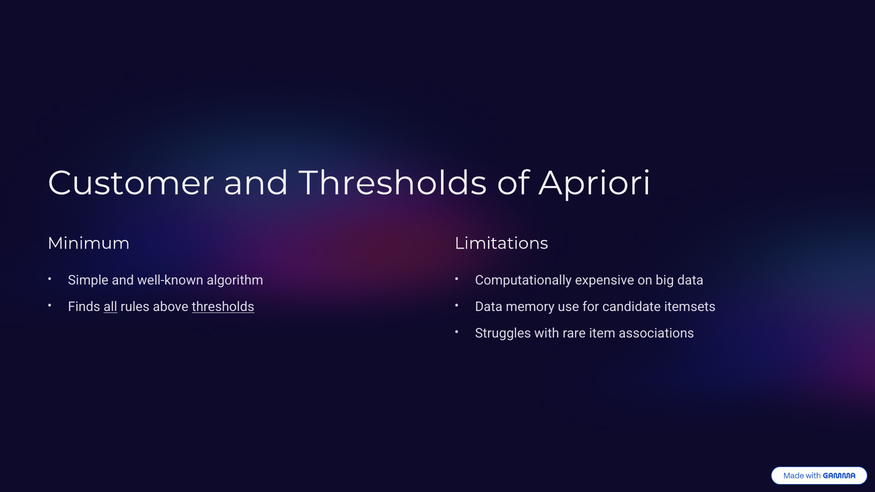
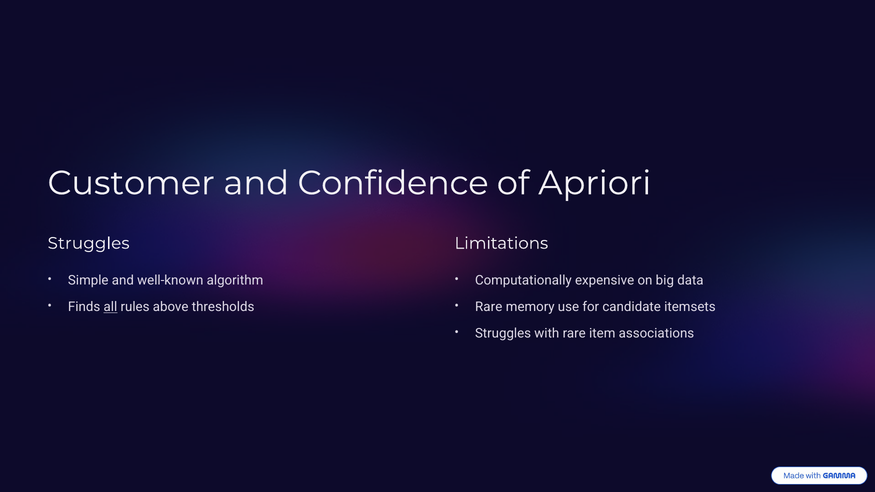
and Thresholds: Thresholds -> Confidence
Minimum at (89, 243): Minimum -> Struggles
thresholds at (223, 307) underline: present -> none
Data at (489, 307): Data -> Rare
